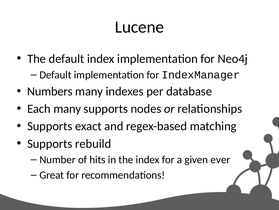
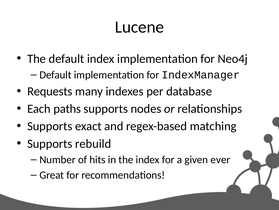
Numbers: Numbers -> Requests
Each many: many -> paths
